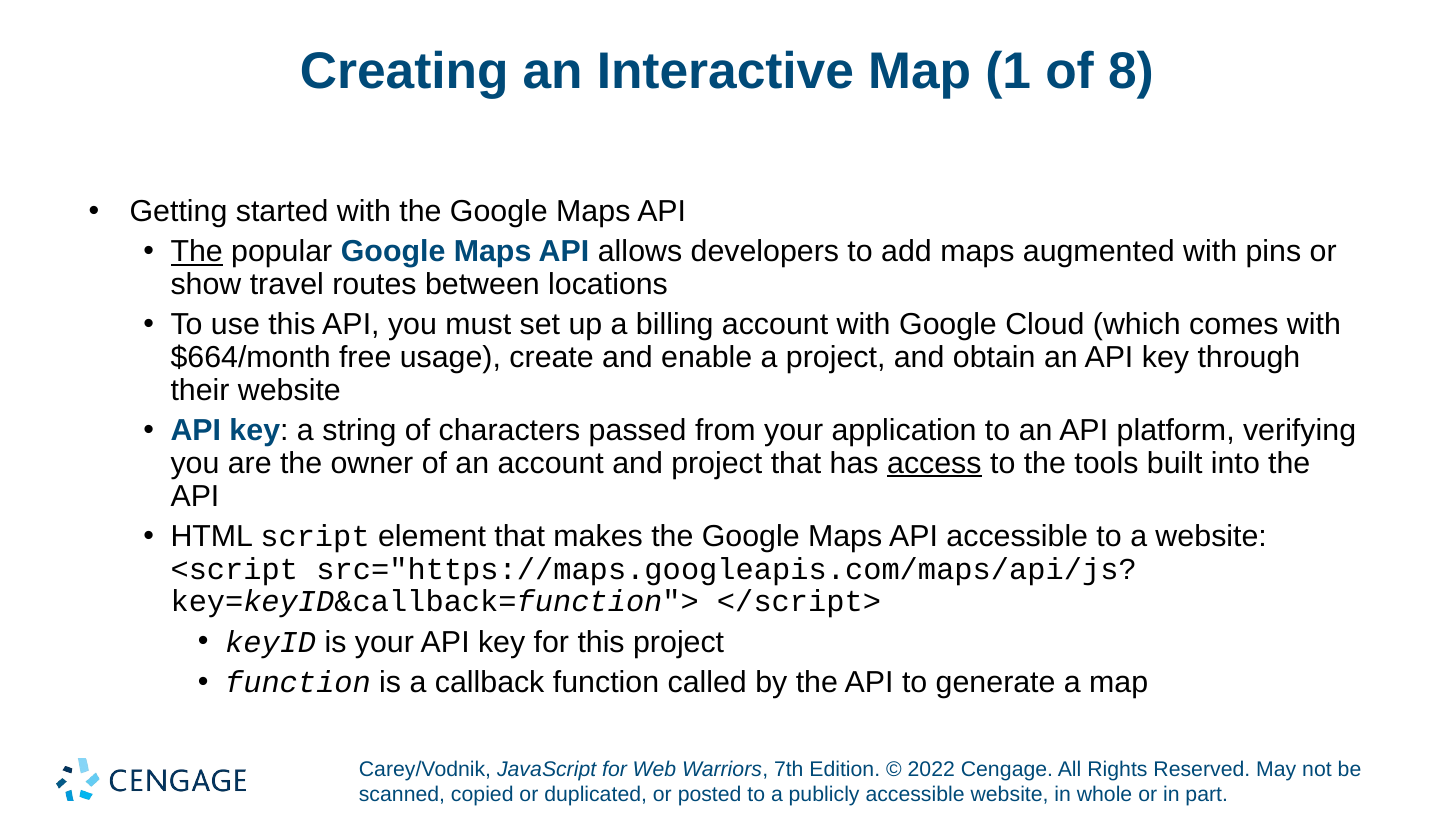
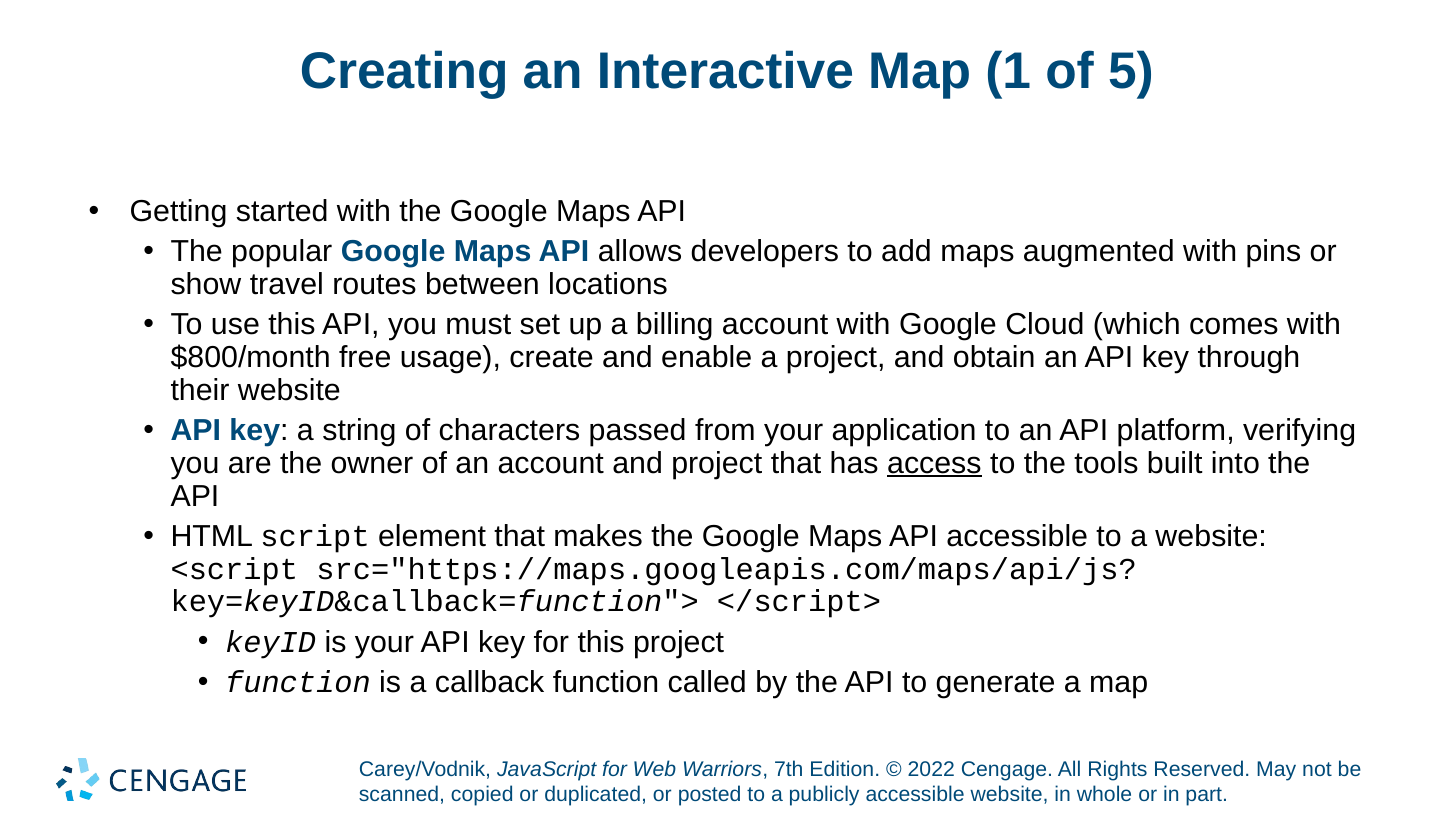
8: 8 -> 5
The at (197, 252) underline: present -> none
$664/month: $664/month -> $800/month
